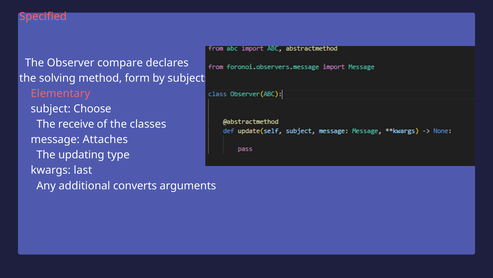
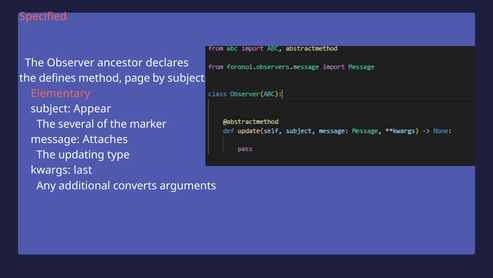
compare: compare -> ancestor
solving: solving -> defines
form: form -> page
Choose: Choose -> Appear
receive: receive -> several
classes: classes -> marker
